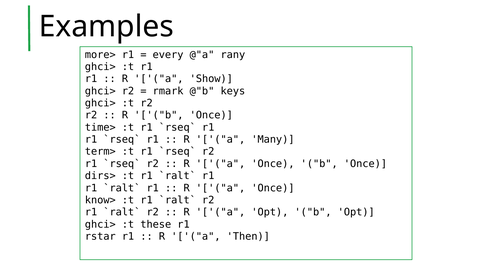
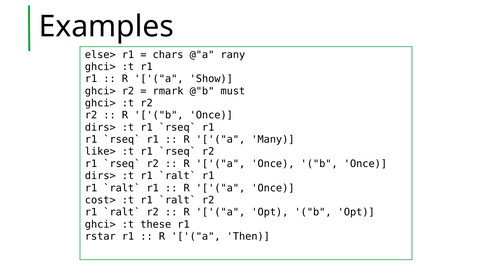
more>: more> -> else>
every: every -> chars
keys: keys -> must
time> at (100, 127): time> -> dirs>
term>: term> -> like>
know>: know> -> cost>
